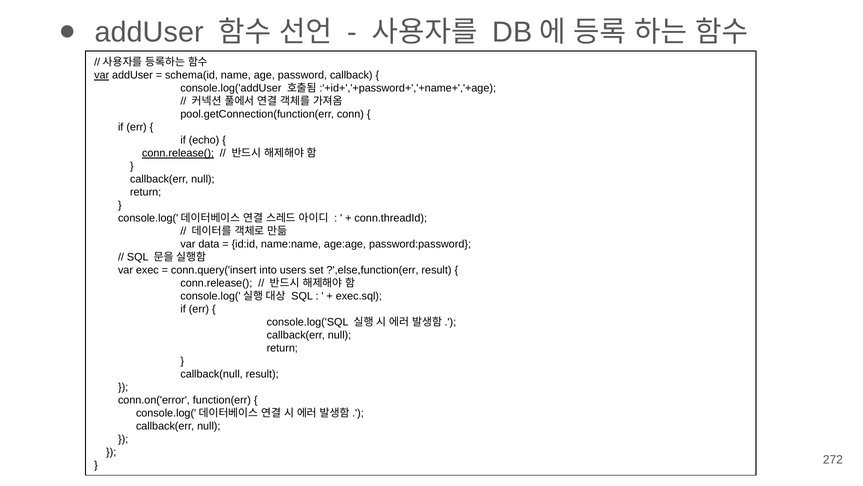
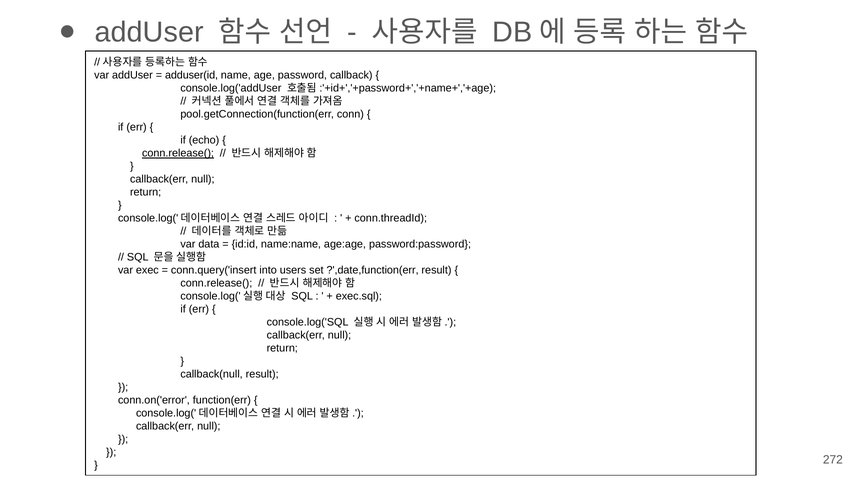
var at (102, 75) underline: present -> none
schema(id: schema(id -> adduser(id
?',else,function(err: ?',else,function(err -> ?',date,function(err
